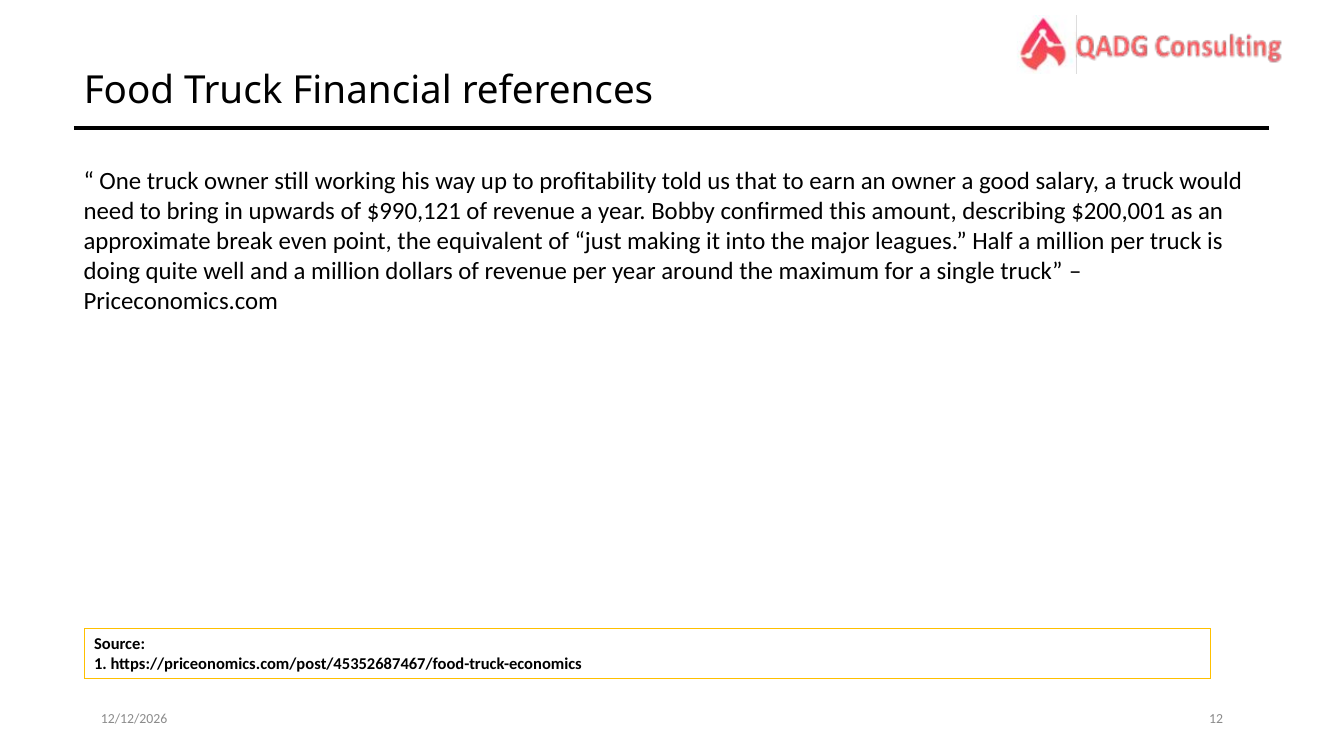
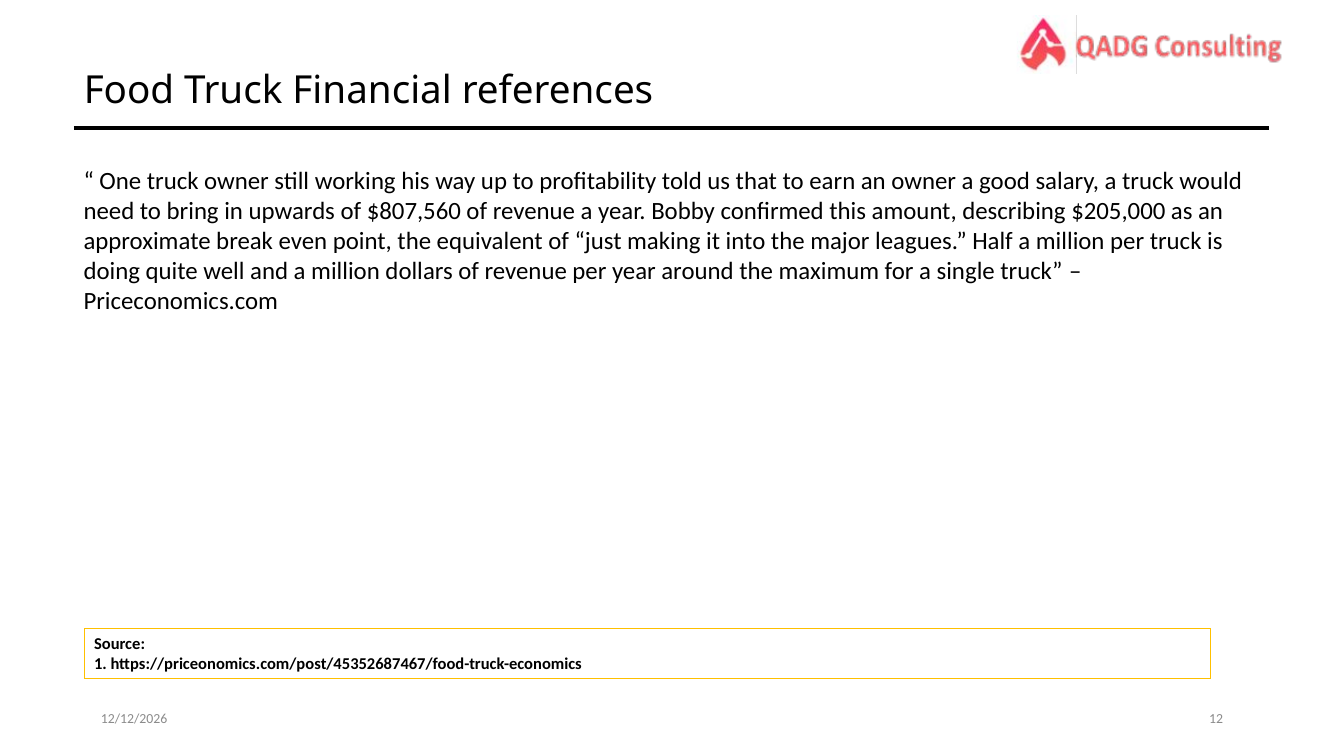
$990,121: $990,121 -> $807,560
$200,001: $200,001 -> $205,000
